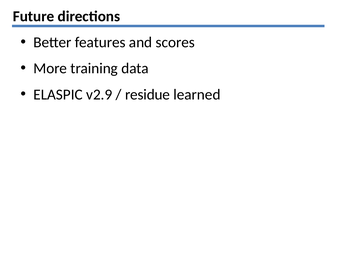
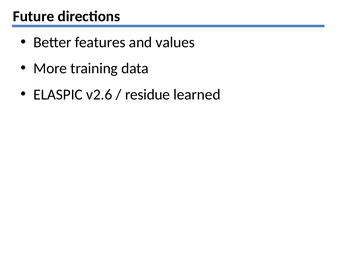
scores: scores -> values
v2.9: v2.9 -> v2.6
